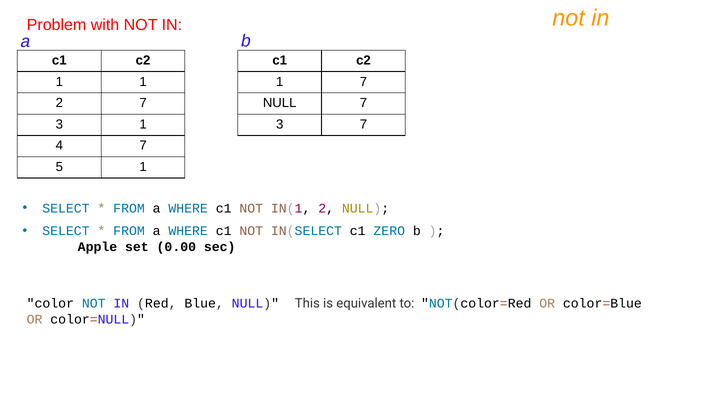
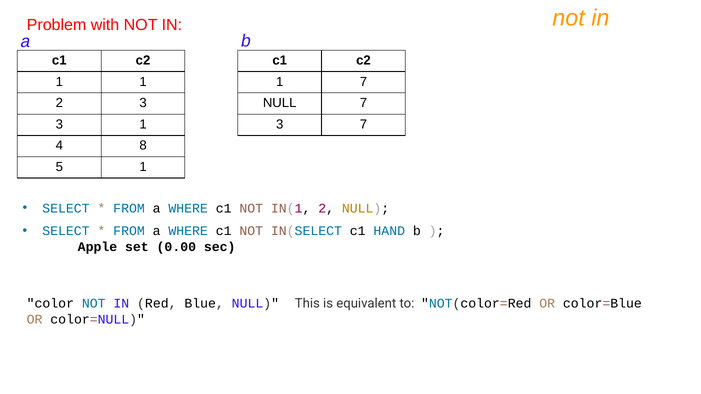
2 7: 7 -> 3
4 7: 7 -> 8
ZERO: ZERO -> HAND
